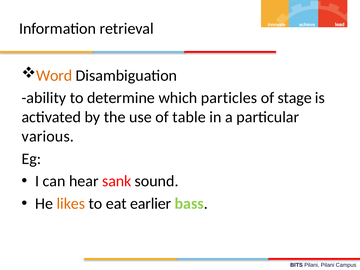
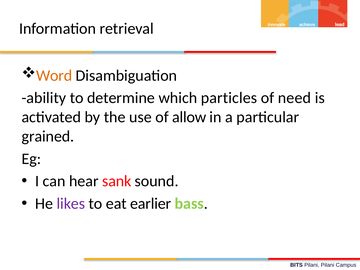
stage: stage -> need
table: table -> allow
various: various -> grained
likes colour: orange -> purple
